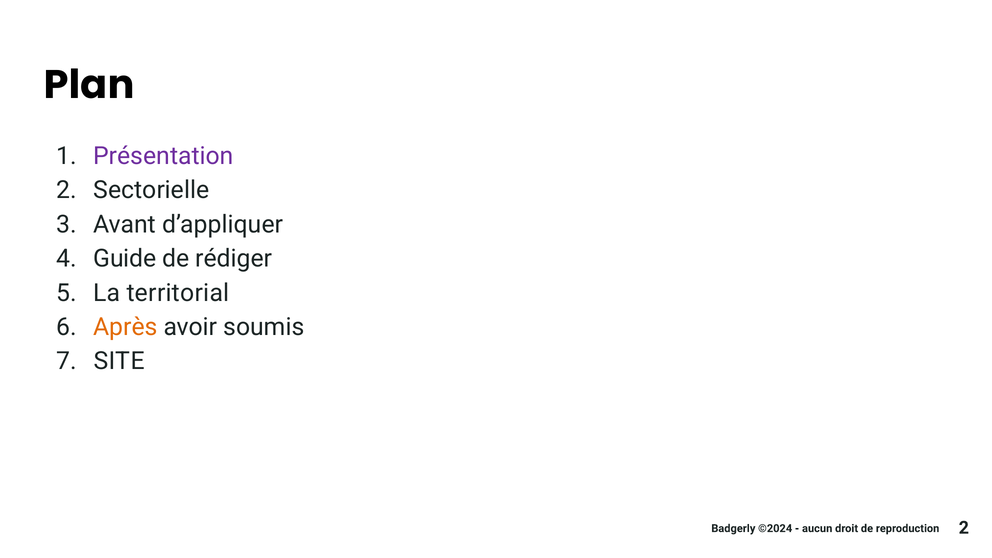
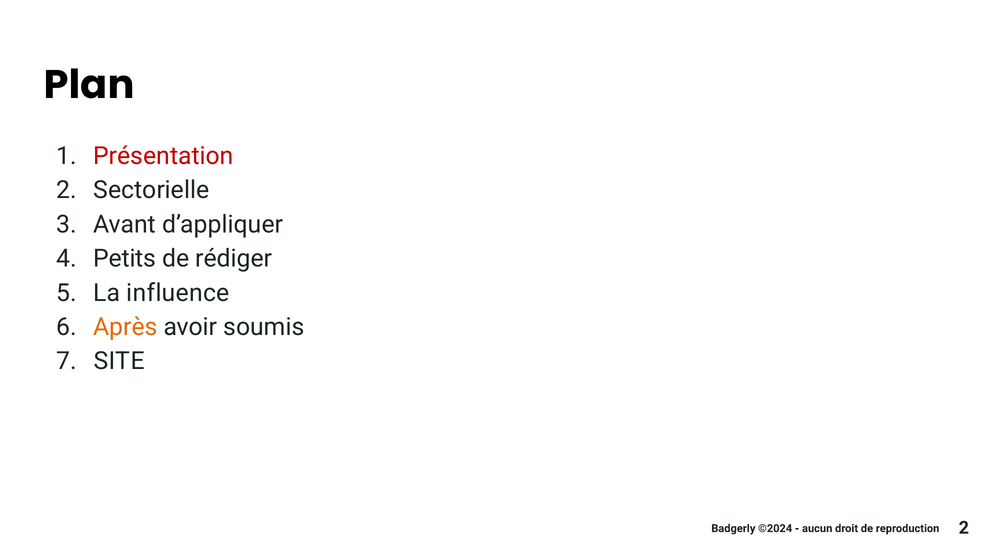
Présentation colour: purple -> red
Guide: Guide -> Petits
territorial: territorial -> influence
